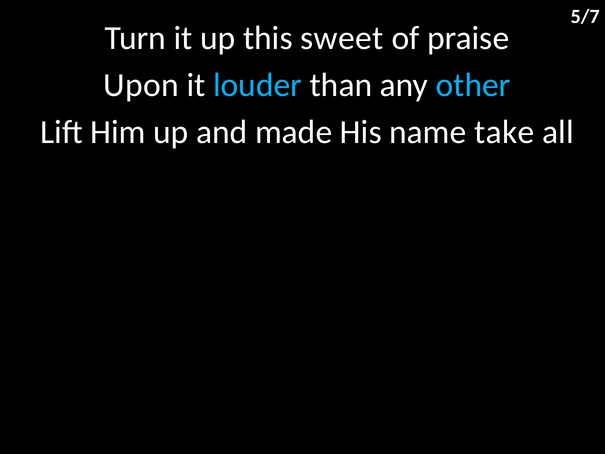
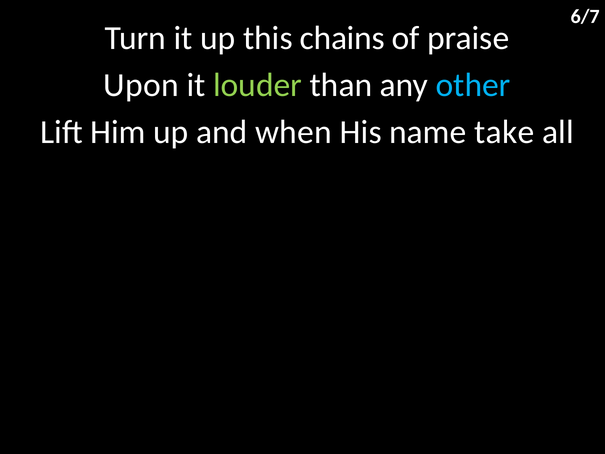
5/7: 5/7 -> 6/7
sweet: sweet -> chains
louder colour: light blue -> light green
made: made -> when
